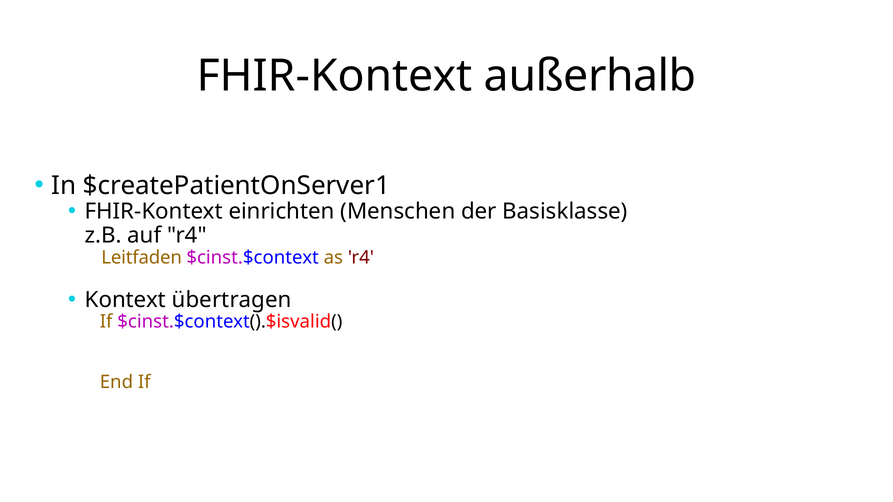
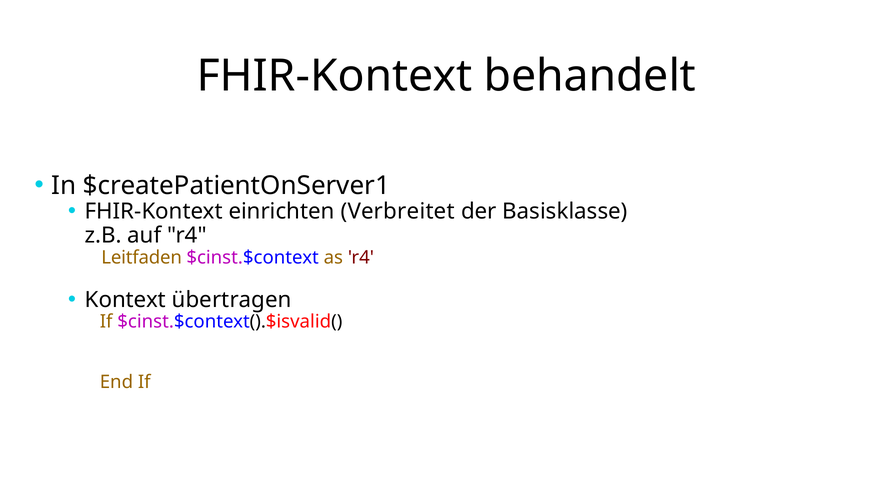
außerhalb: außerhalb -> behandelt
Menschen: Menschen -> Verbreitet
